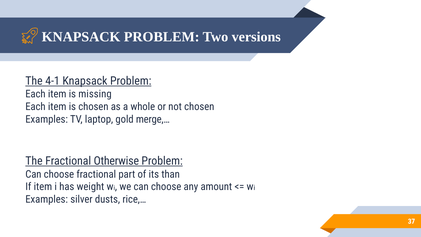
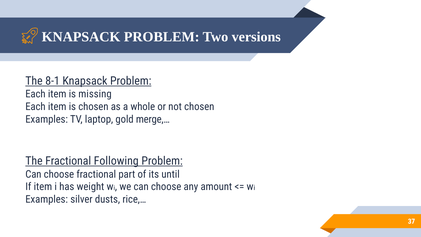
4-1: 4-1 -> 8-1
Otherwise: Otherwise -> Following
than: than -> until
